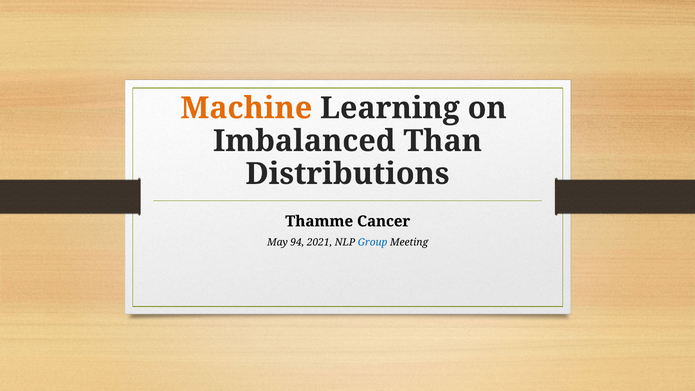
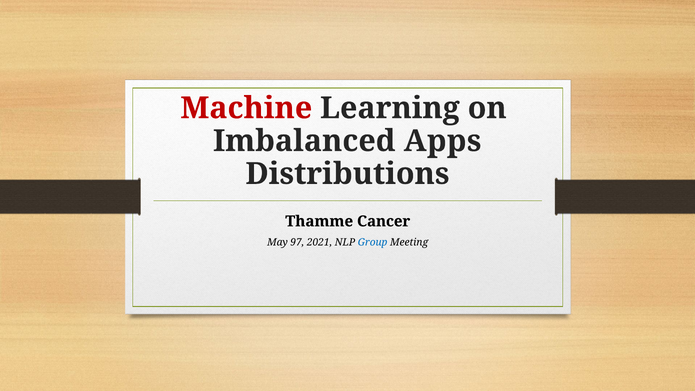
Machine colour: orange -> red
Than: Than -> Apps
94: 94 -> 97
